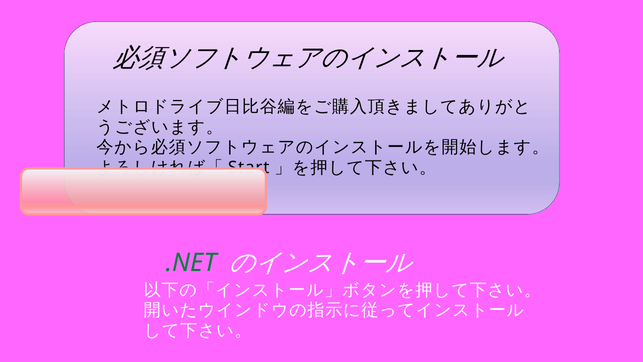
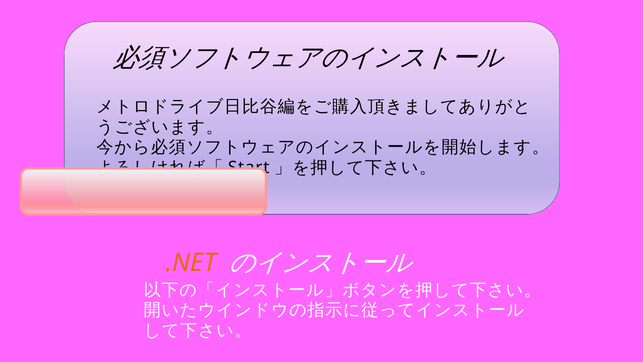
.NET colour: green -> orange
